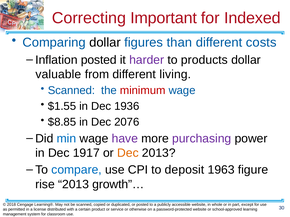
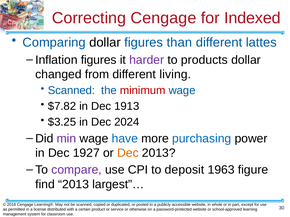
Correcting Important: Important -> Cengage
costs: costs -> lattes
Inflation posted: posted -> figures
valuable: valuable -> changed
$1.55: $1.55 -> $7.82
1936: 1936 -> 1913
$8.85: $8.85 -> $3.25
2076: 2076 -> 2024
min colour: blue -> purple
have colour: purple -> blue
purchasing colour: purple -> blue
1917: 1917 -> 1927
compare colour: blue -> purple
rise: rise -> find
growth”…: growth”… -> largest”…
